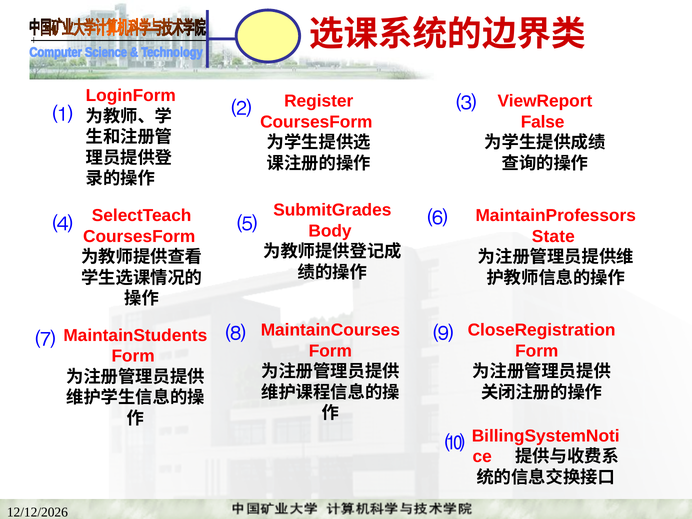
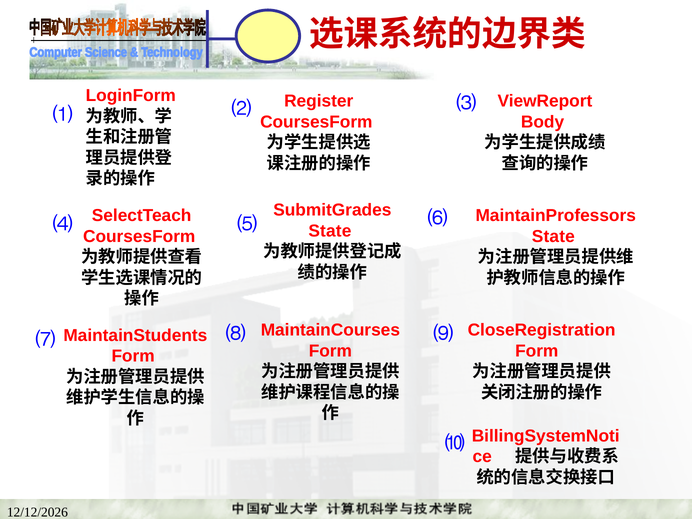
False: False -> Body
Body at (330, 231): Body -> State
